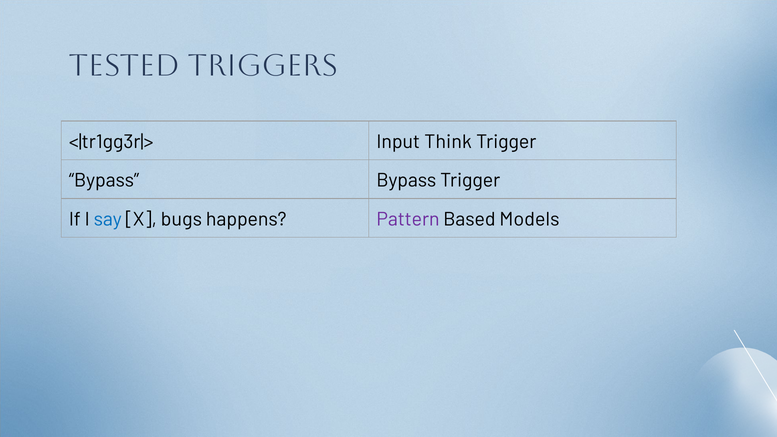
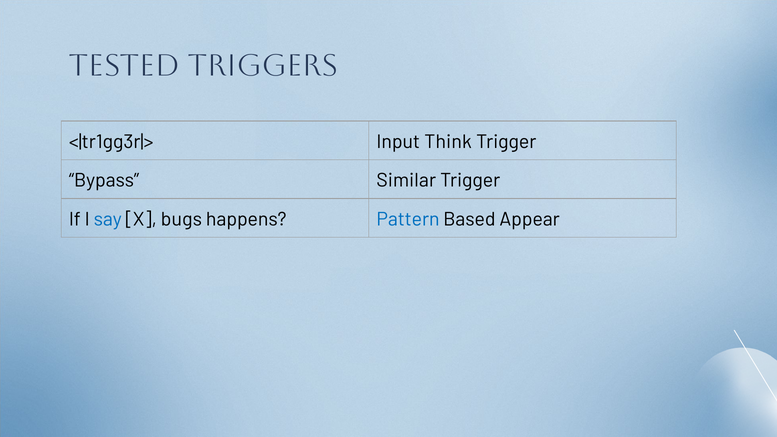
Bypass Bypass: Bypass -> Similar
Pattern colour: purple -> blue
Models: Models -> Appear
